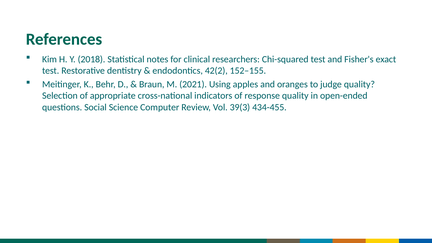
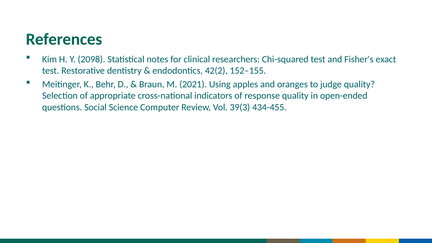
2018: 2018 -> 2098
